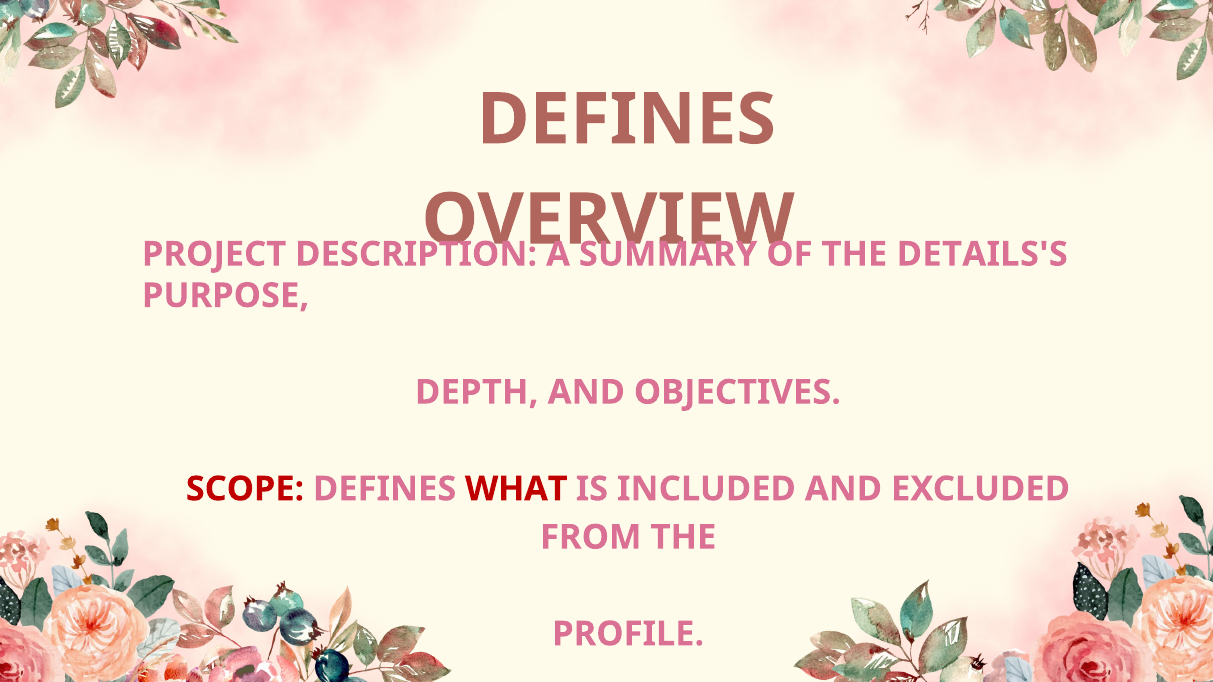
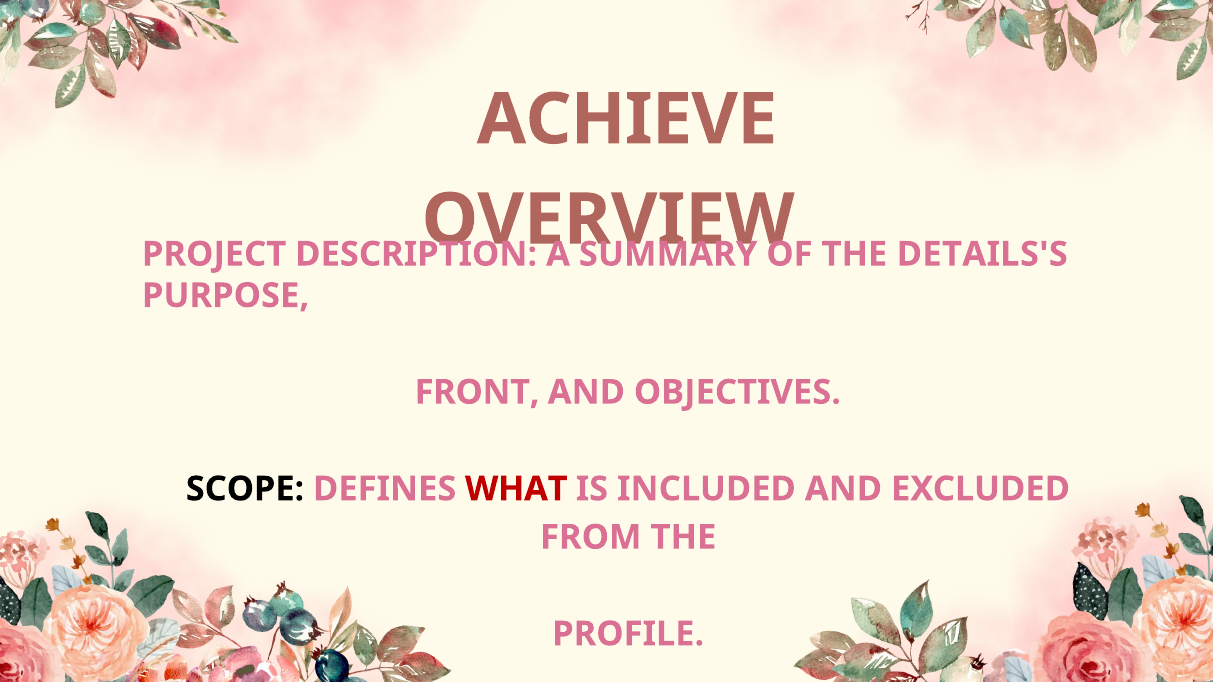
DEFINES at (627, 120): DEFINES -> ACHIEVE
DEPTH: DEPTH -> FRONT
SCOPE colour: red -> black
